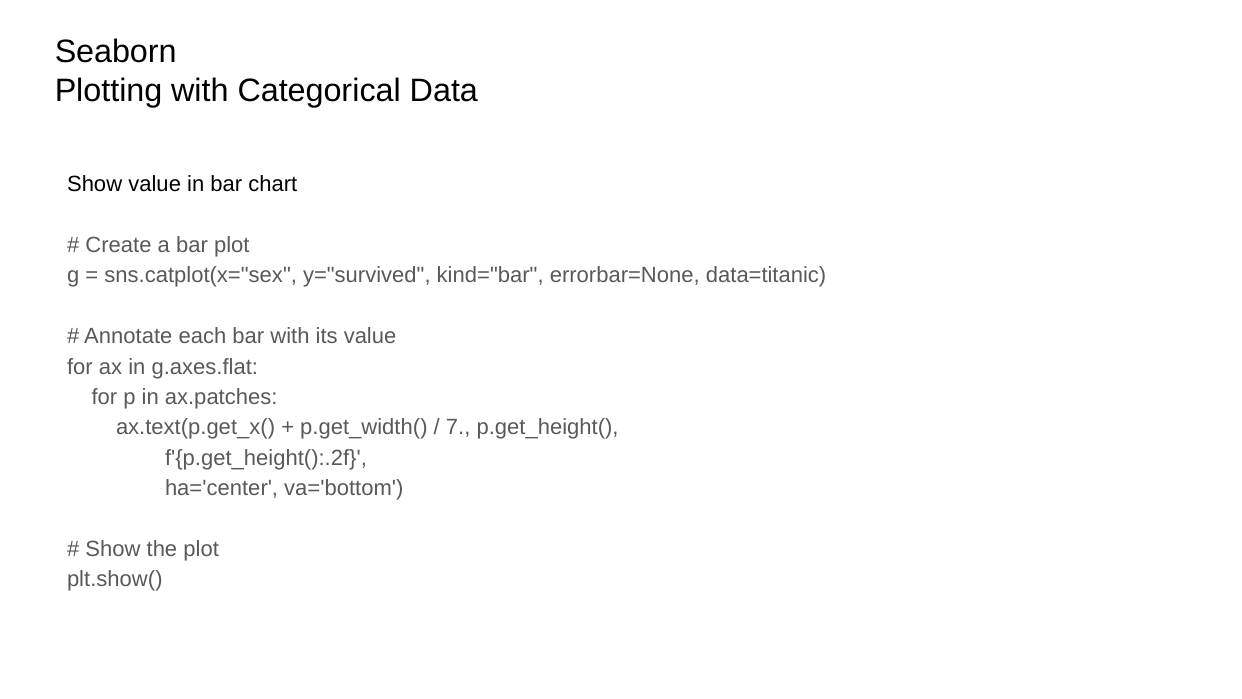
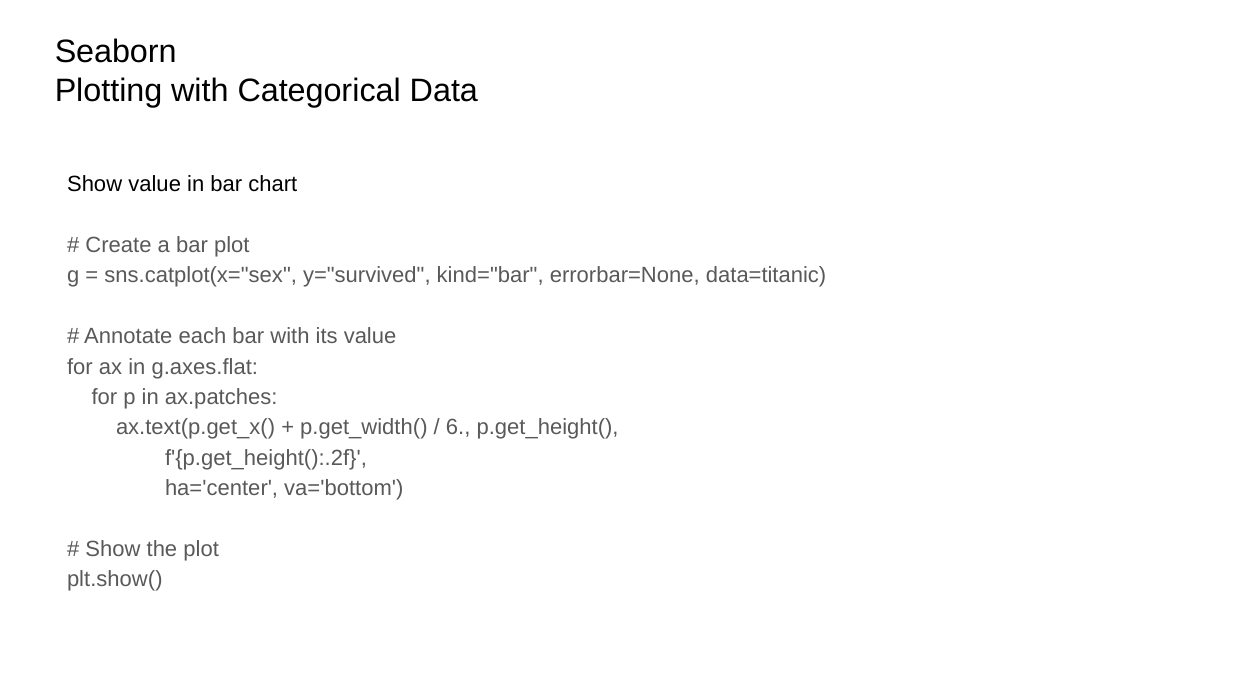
7: 7 -> 6
